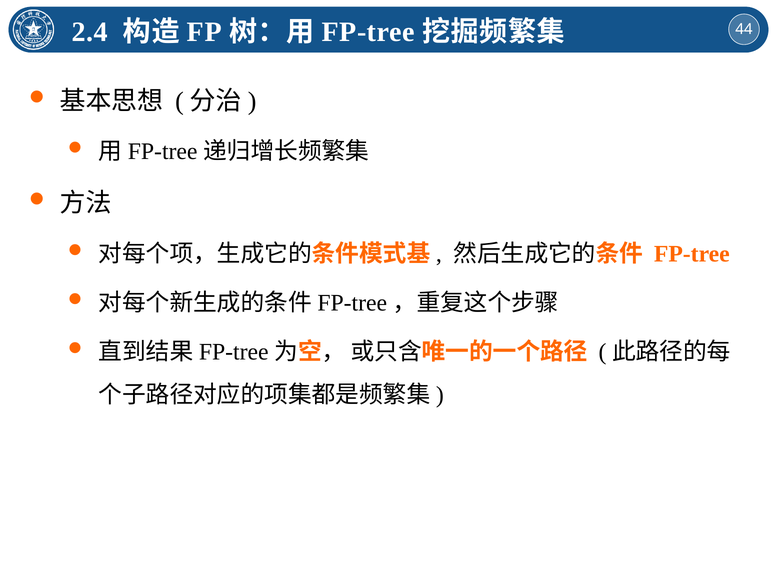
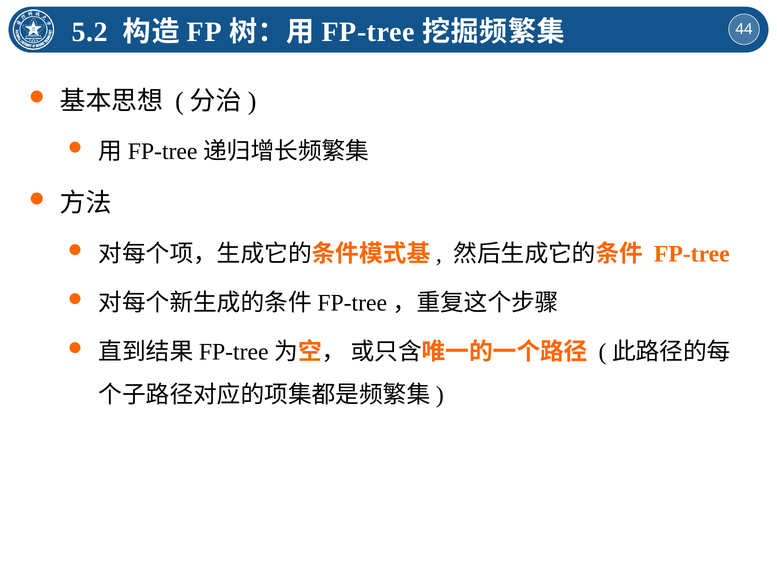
2.4: 2.4 -> 5.2
